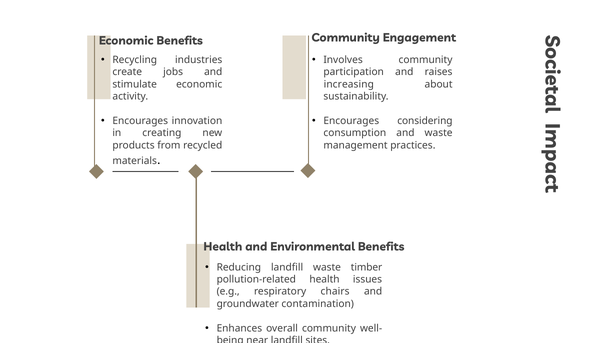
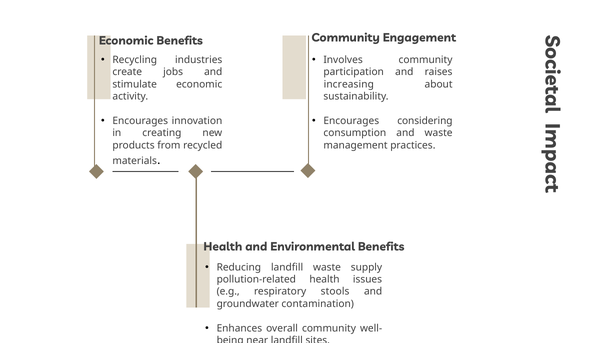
timber: timber -> supply
chairs: chairs -> stools
